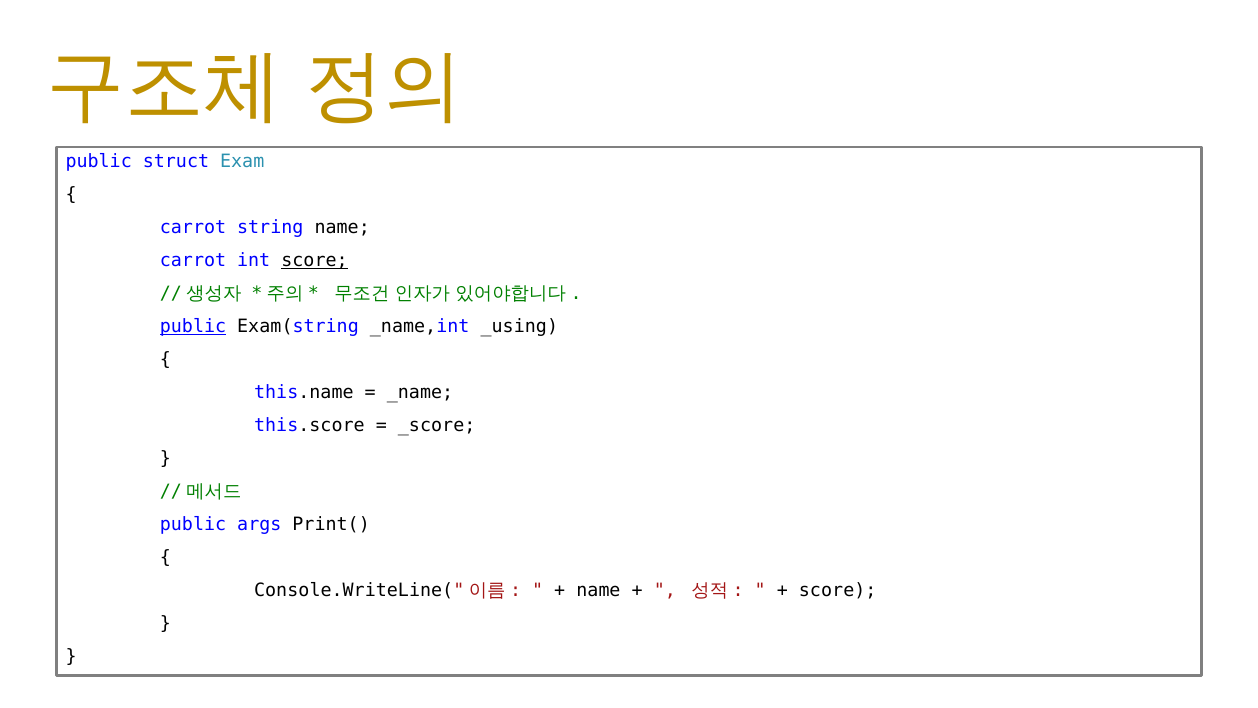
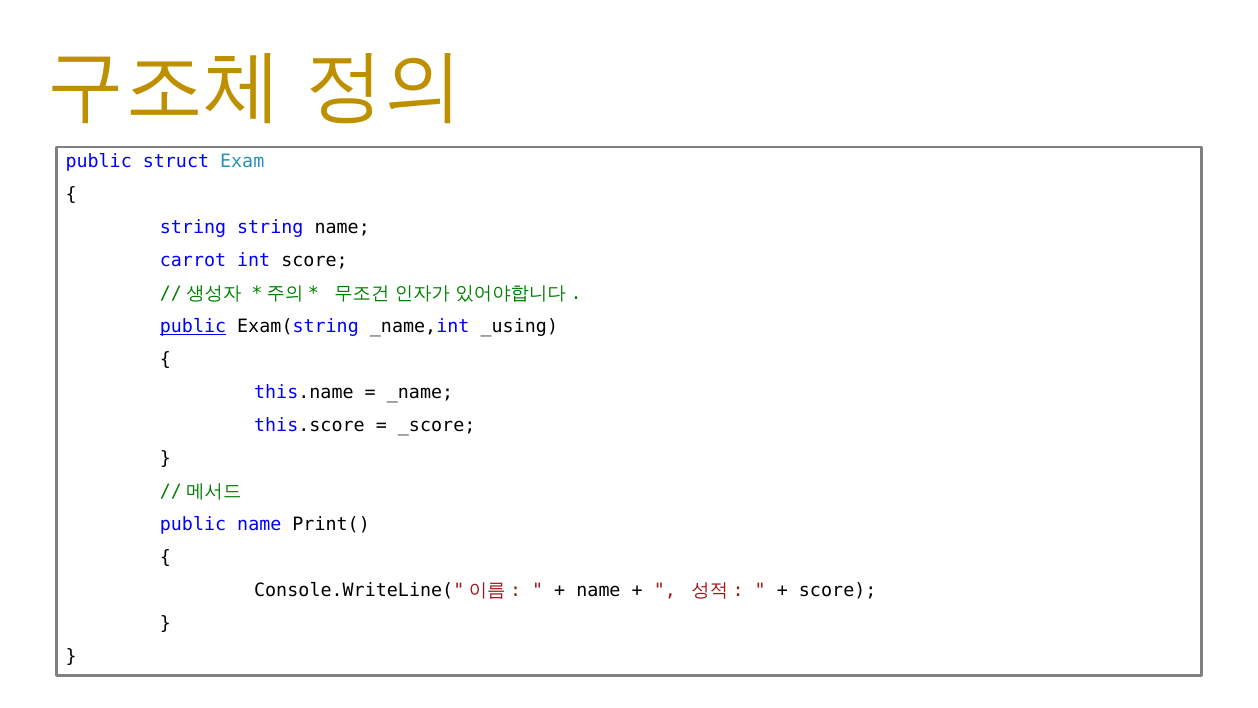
carrot at (193, 227): carrot -> string
score at (315, 260) underline: present -> none
public args: args -> name
